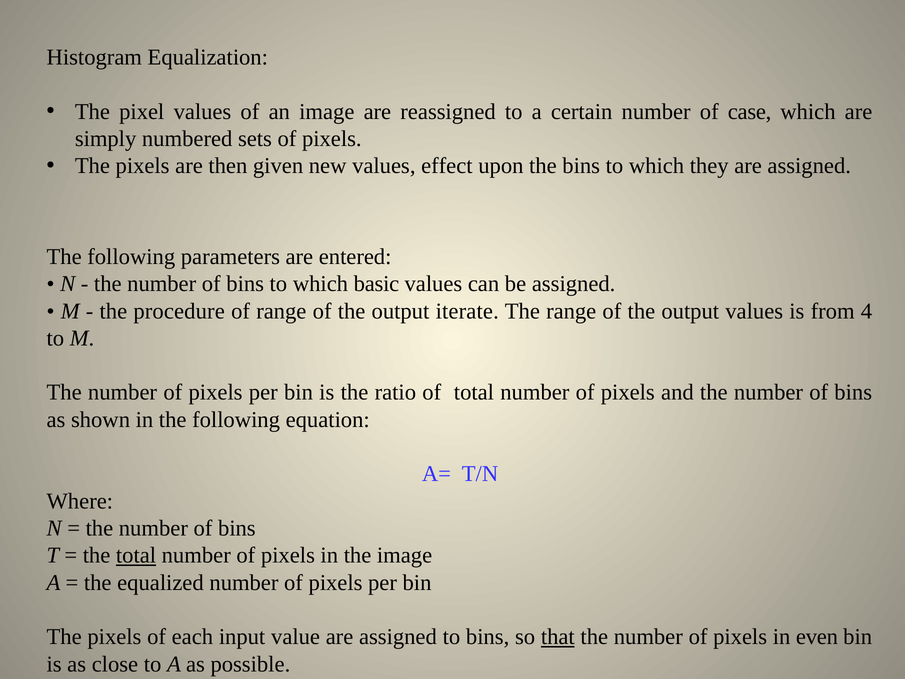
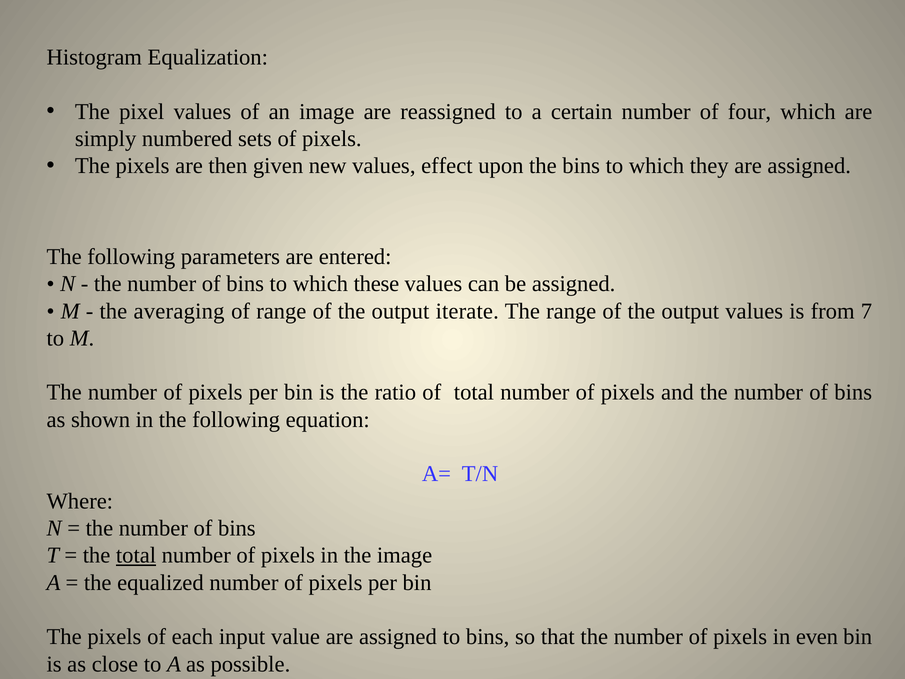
case: case -> four
basic: basic -> these
procedure: procedure -> averaging
4: 4 -> 7
that underline: present -> none
